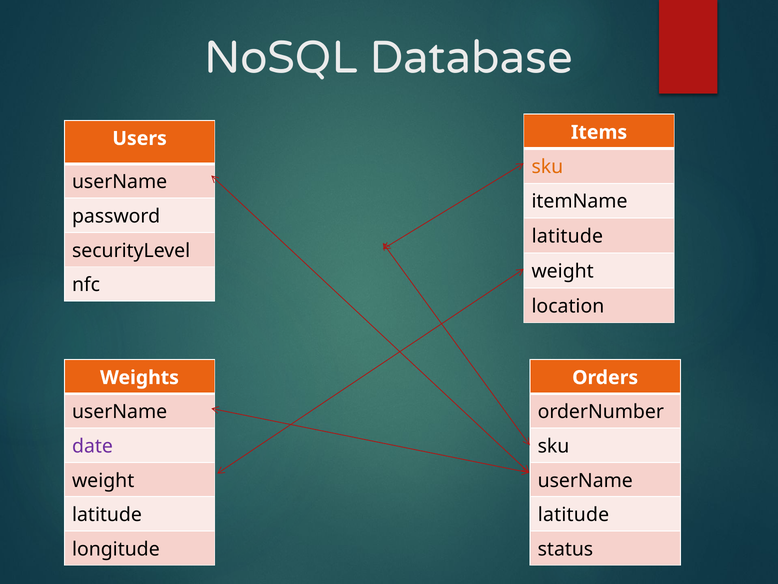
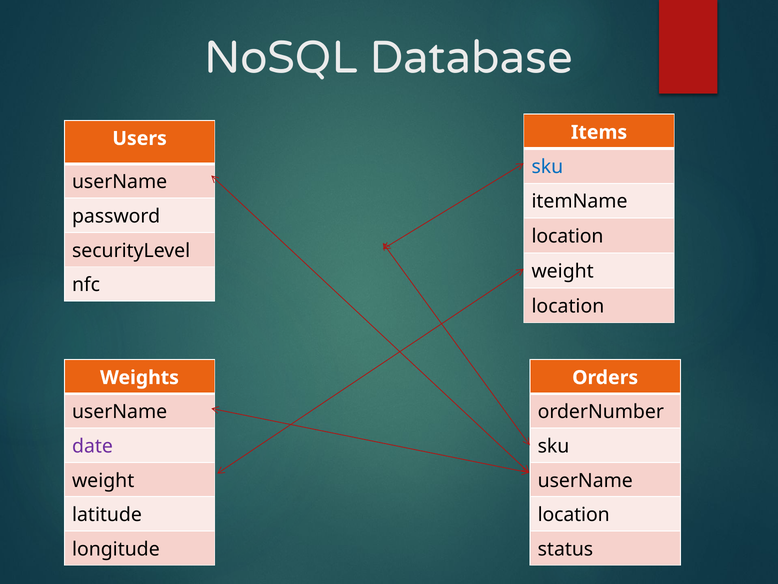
sku at (547, 167) colour: orange -> blue
latitude at (567, 236): latitude -> location
latitude at (574, 514): latitude -> location
